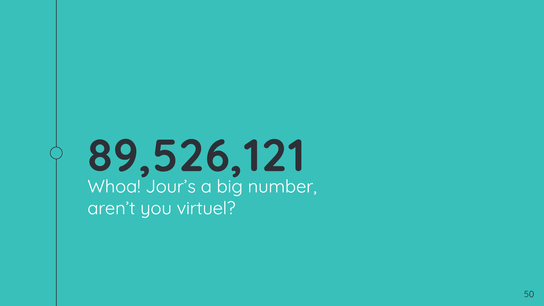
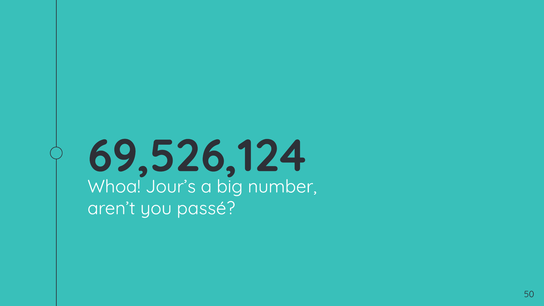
89,526,121: 89,526,121 -> 69,526,124
virtuel: virtuel -> passé
